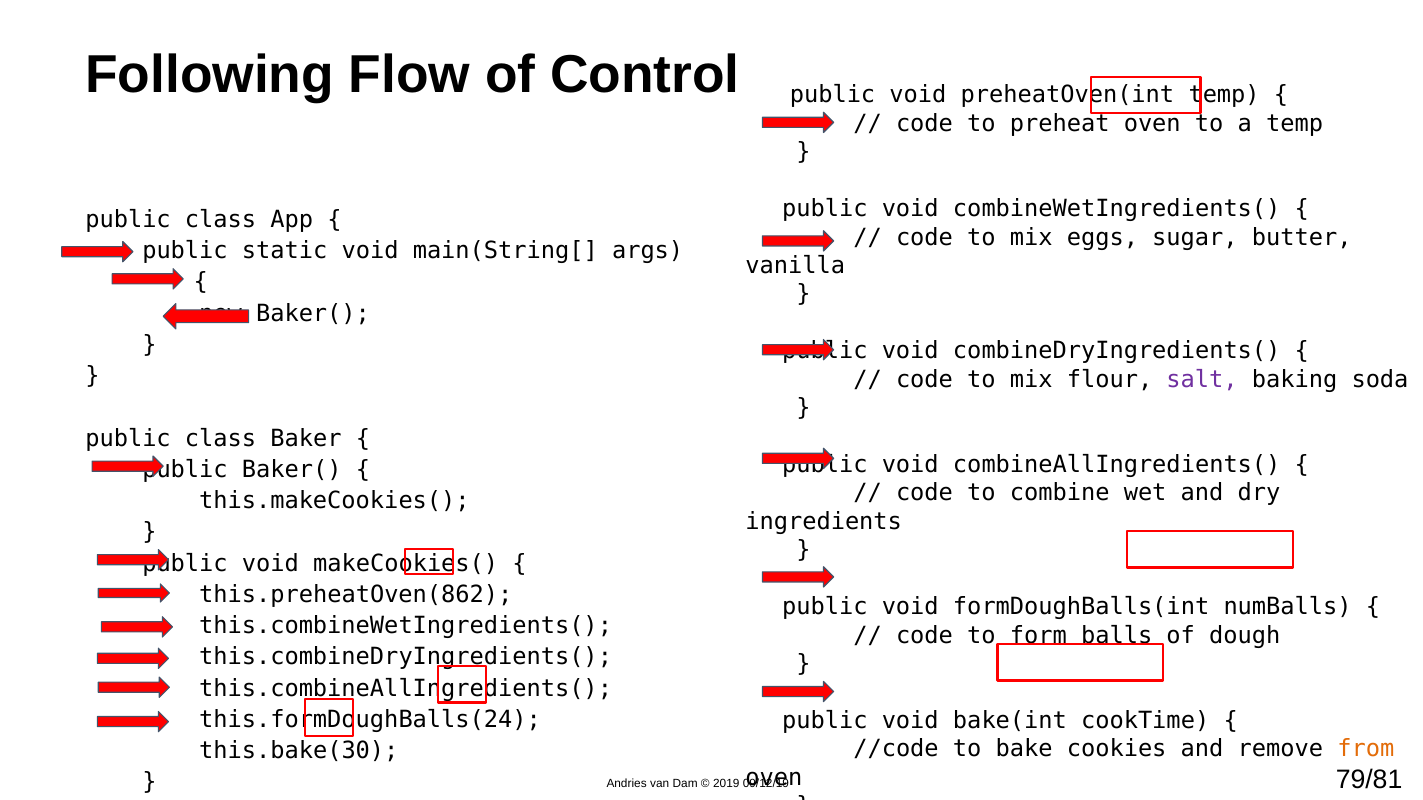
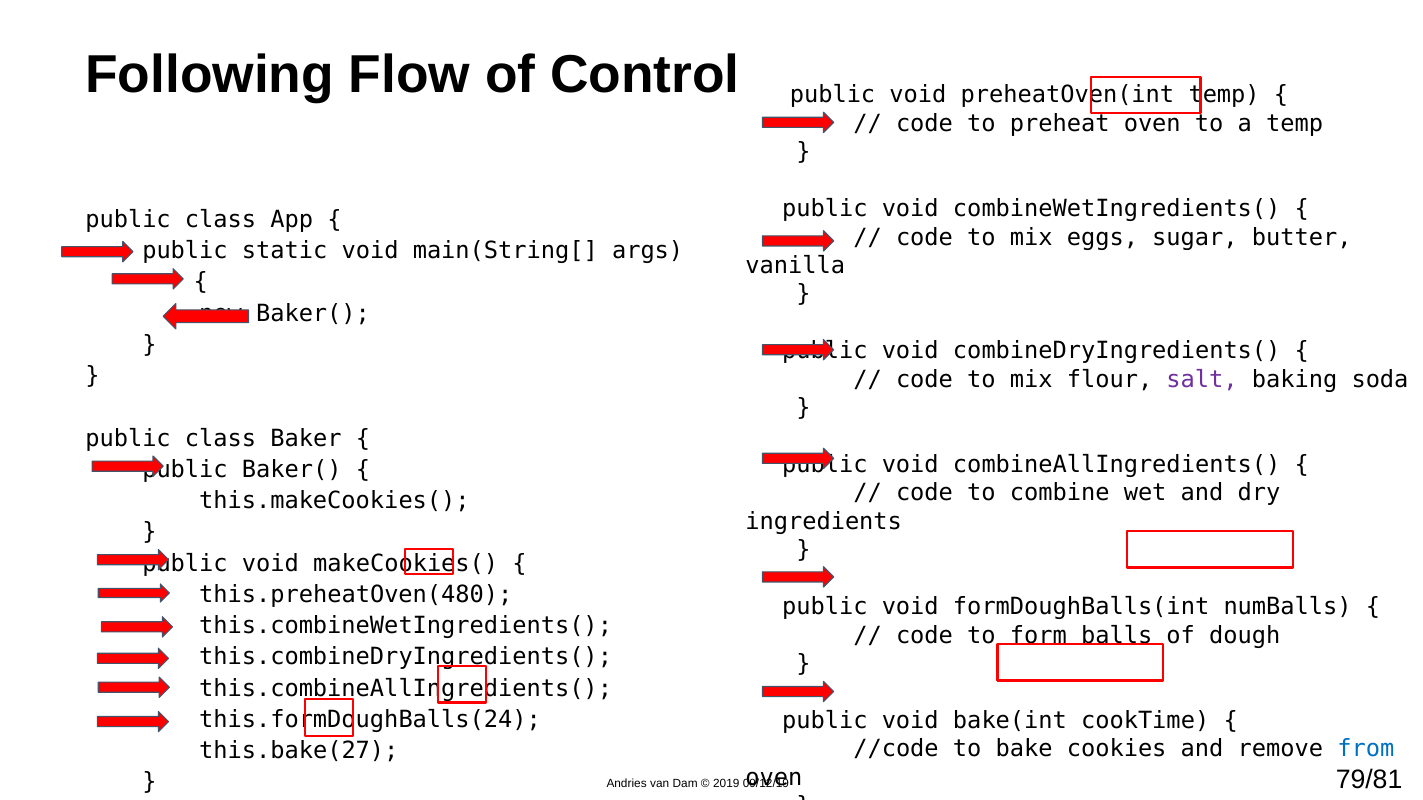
this.preheatOven(862: this.preheatOven(862 -> this.preheatOven(480
from colour: orange -> blue
this.bake(30: this.bake(30 -> this.bake(27
